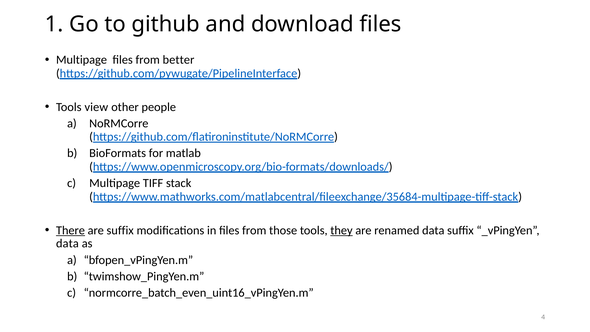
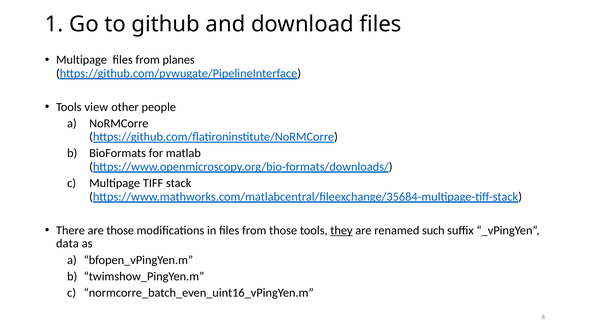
better: better -> planes
There underline: present -> none
are suffix: suffix -> those
renamed data: data -> such
